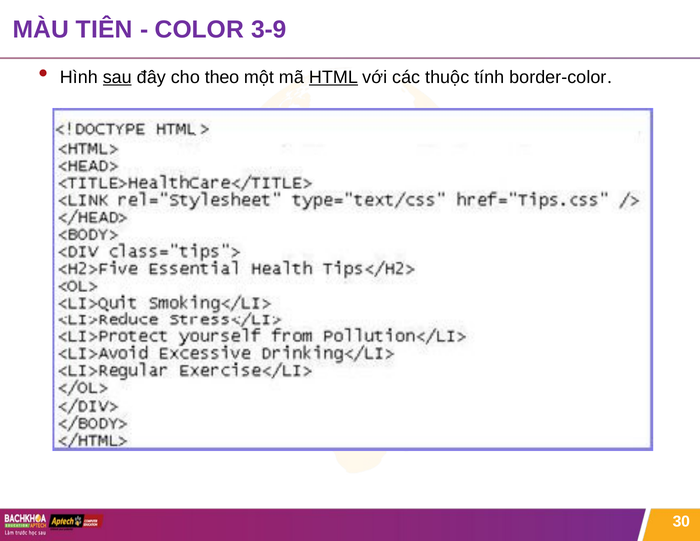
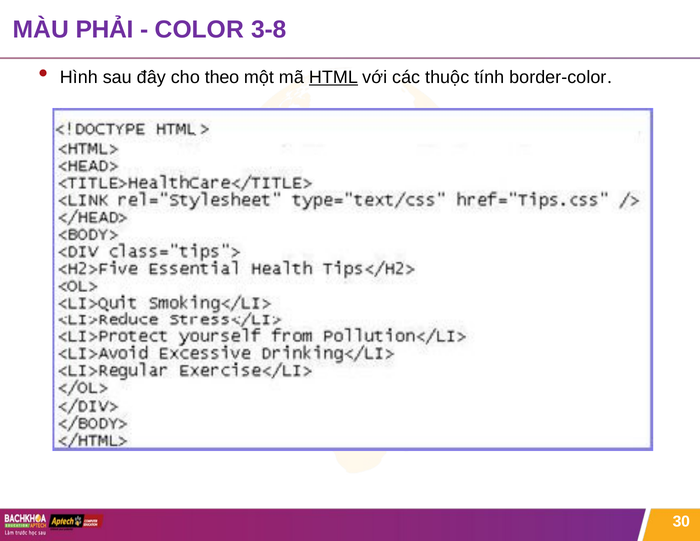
TIÊN: TIÊN -> PHẢI
3-9: 3-9 -> 3-8
sau underline: present -> none
